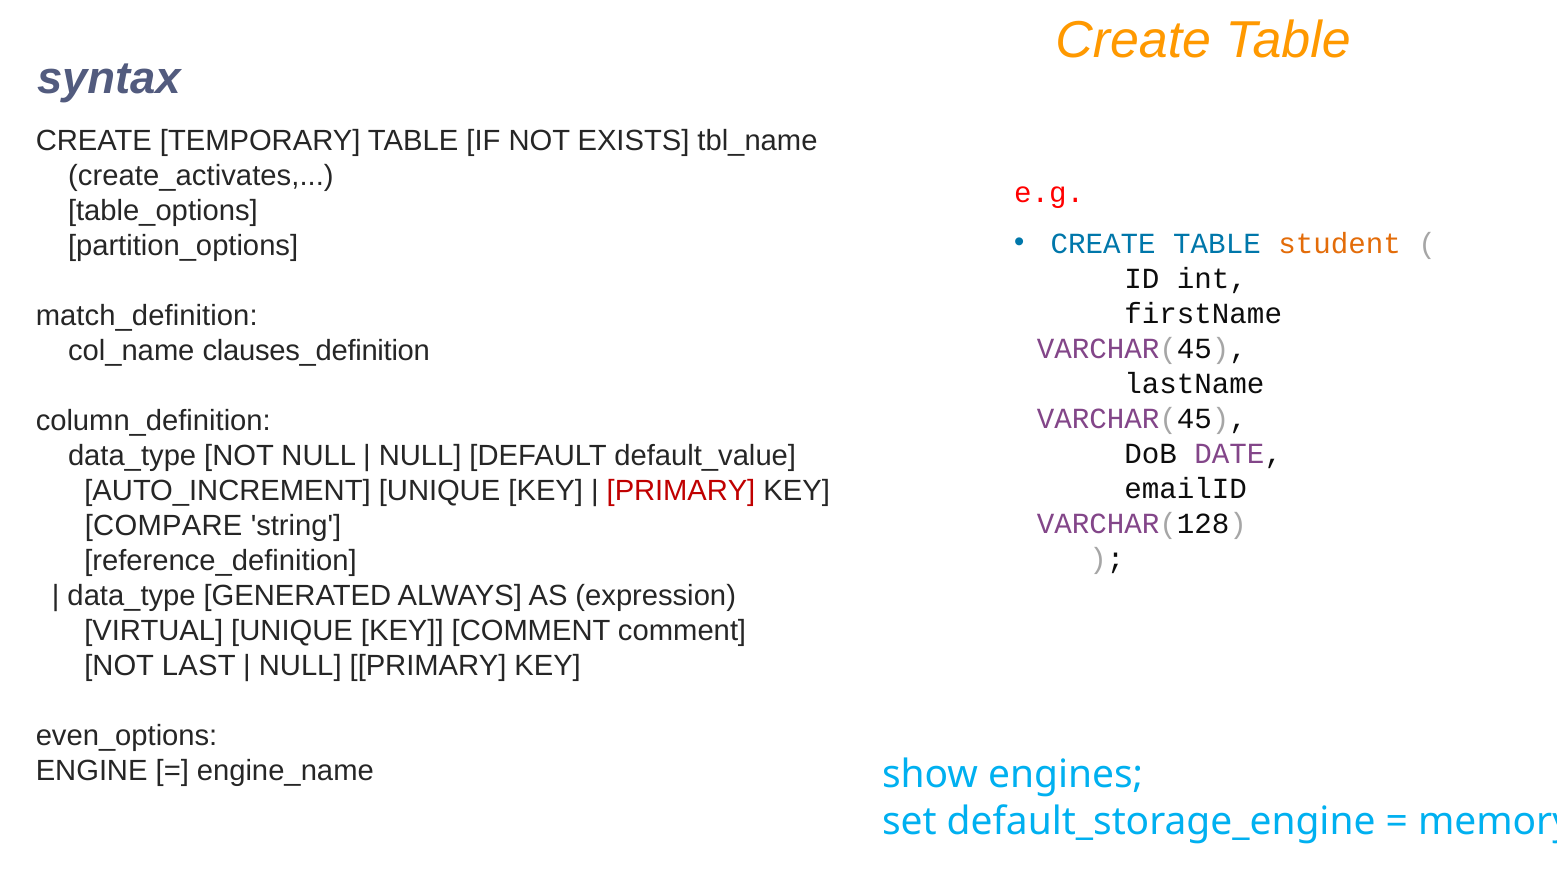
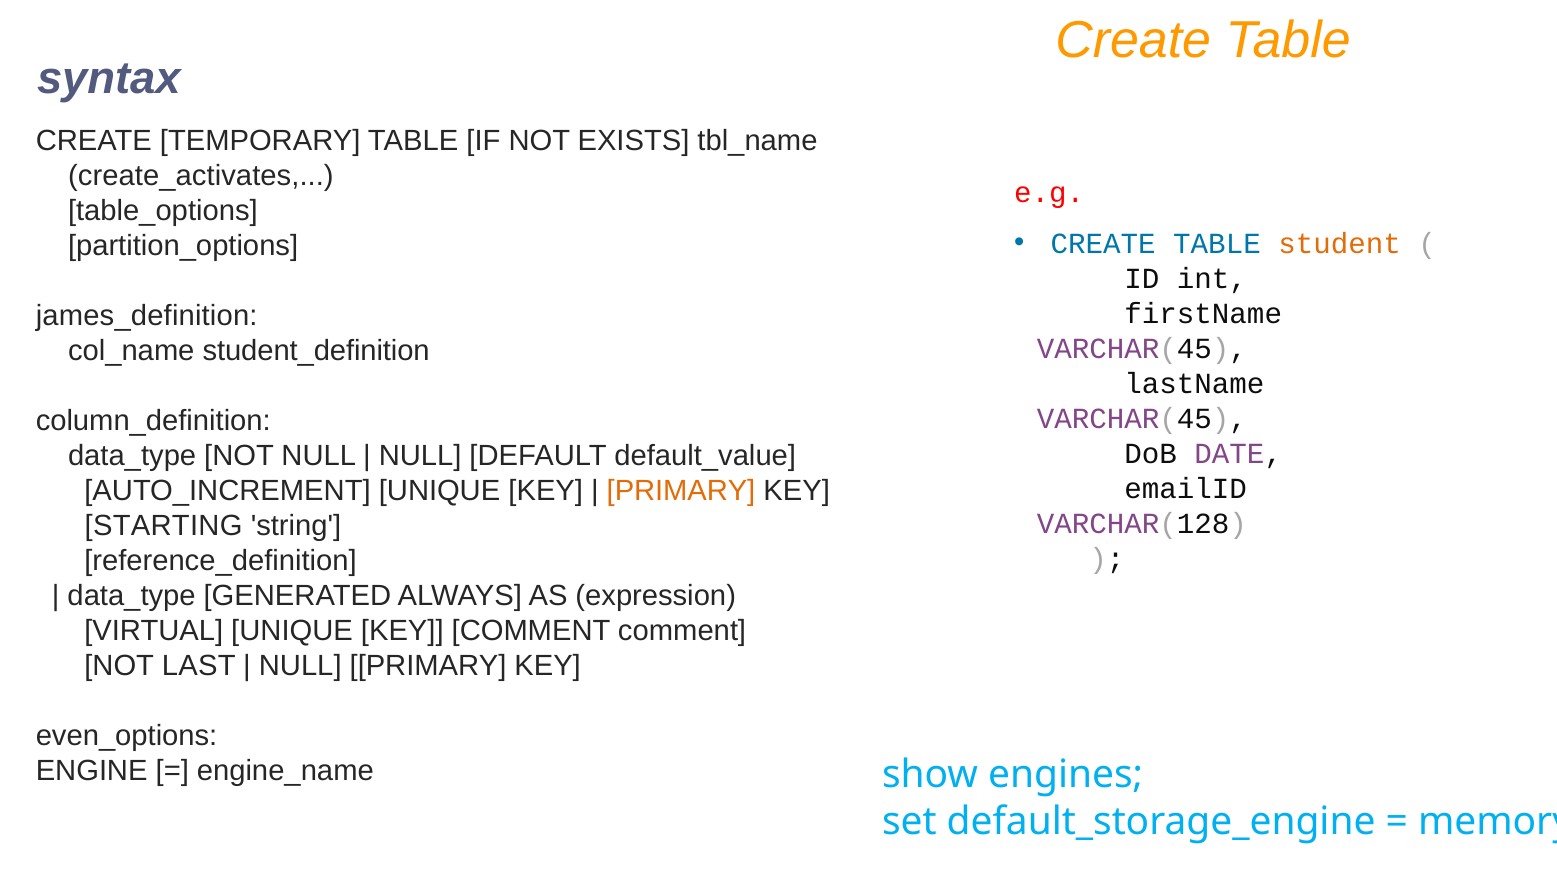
match_definition: match_definition -> james_definition
clauses_definition: clauses_definition -> student_definition
PRIMARY at (681, 491) colour: red -> orange
COMPARE: COMPARE -> STARTING
